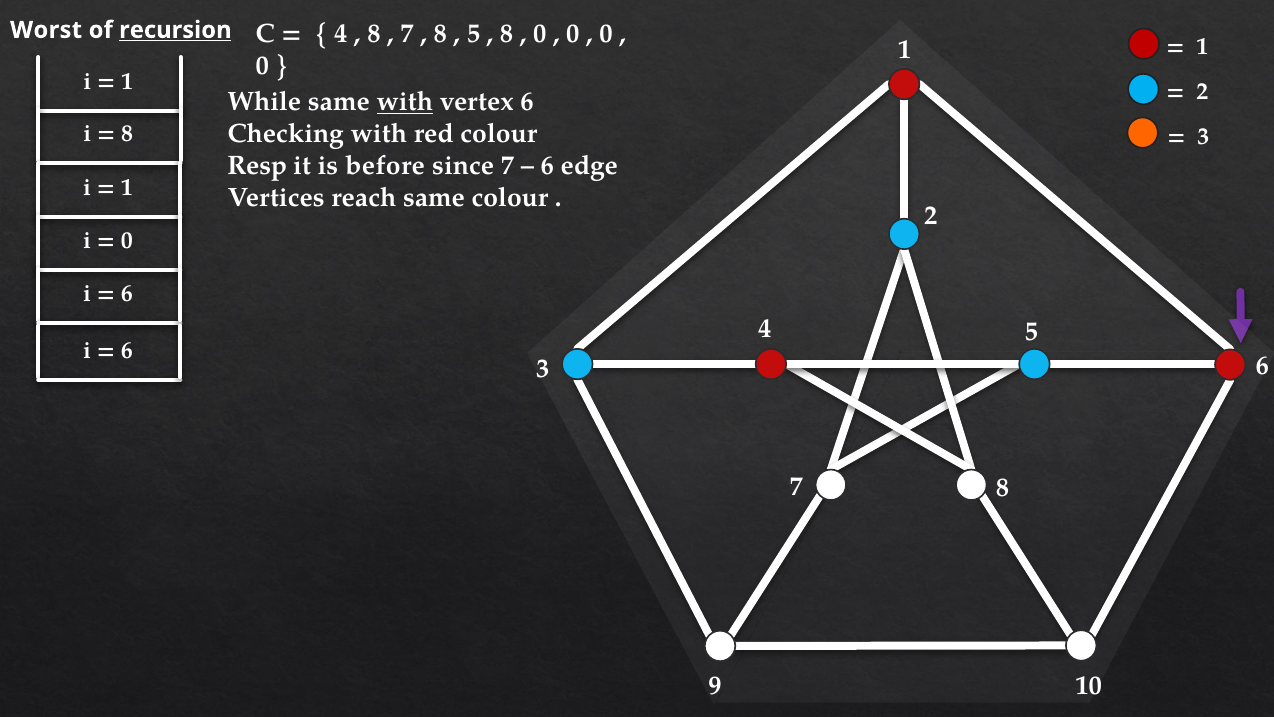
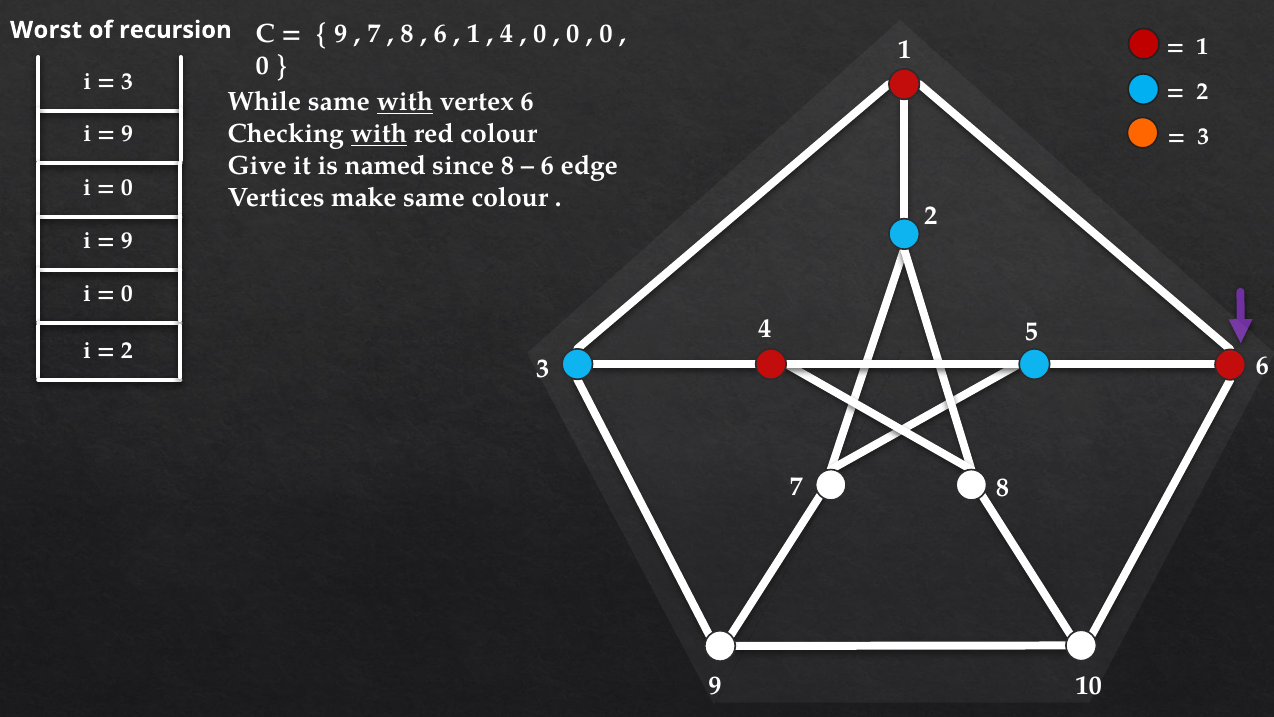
recursion underline: present -> none
4 at (341, 34): 4 -> 9
8 at (374, 34): 8 -> 7
7 at (407, 34): 7 -> 8
8 at (440, 34): 8 -> 6
5 at (473, 34): 5 -> 1
8 at (507, 34): 8 -> 4
1 at (127, 81): 1 -> 3
with at (379, 134) underline: none -> present
8 at (127, 133): 8 -> 9
Resp: Resp -> Give
before: before -> named
since 7: 7 -> 8
1 at (127, 187): 1 -> 0
reach: reach -> make
0 at (127, 240): 0 -> 9
6 at (127, 293): 6 -> 0
6 at (127, 350): 6 -> 2
